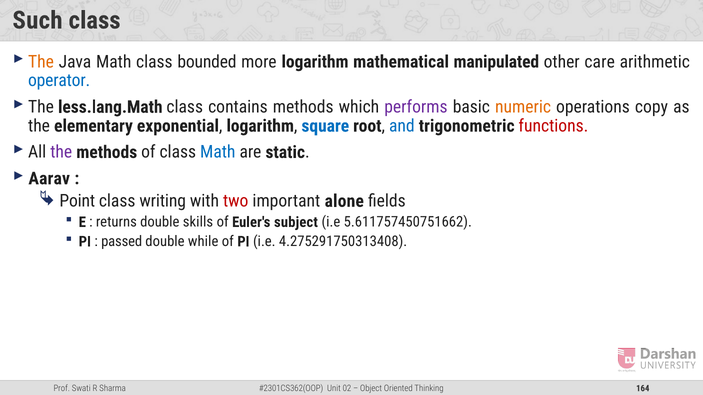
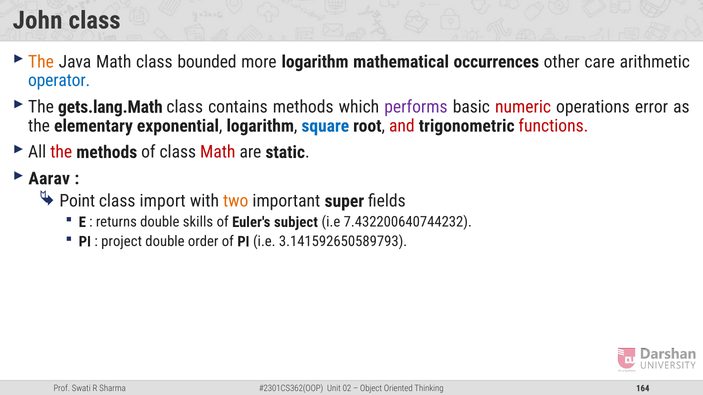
Such: Such -> John
manipulated: manipulated -> occurrences
less.lang.Math: less.lang.Math -> gets.lang.Math
numeric colour: orange -> red
copy: copy -> error
and at (402, 126) colour: blue -> red
the at (61, 152) colour: purple -> red
Math at (218, 152) colour: blue -> red
writing: writing -> import
two colour: red -> orange
alone: alone -> super
5.611757450751662: 5.611757450751662 -> 7.432200640744232
passed: passed -> project
while: while -> order
4.275291750313408: 4.275291750313408 -> 3.141592650589793
